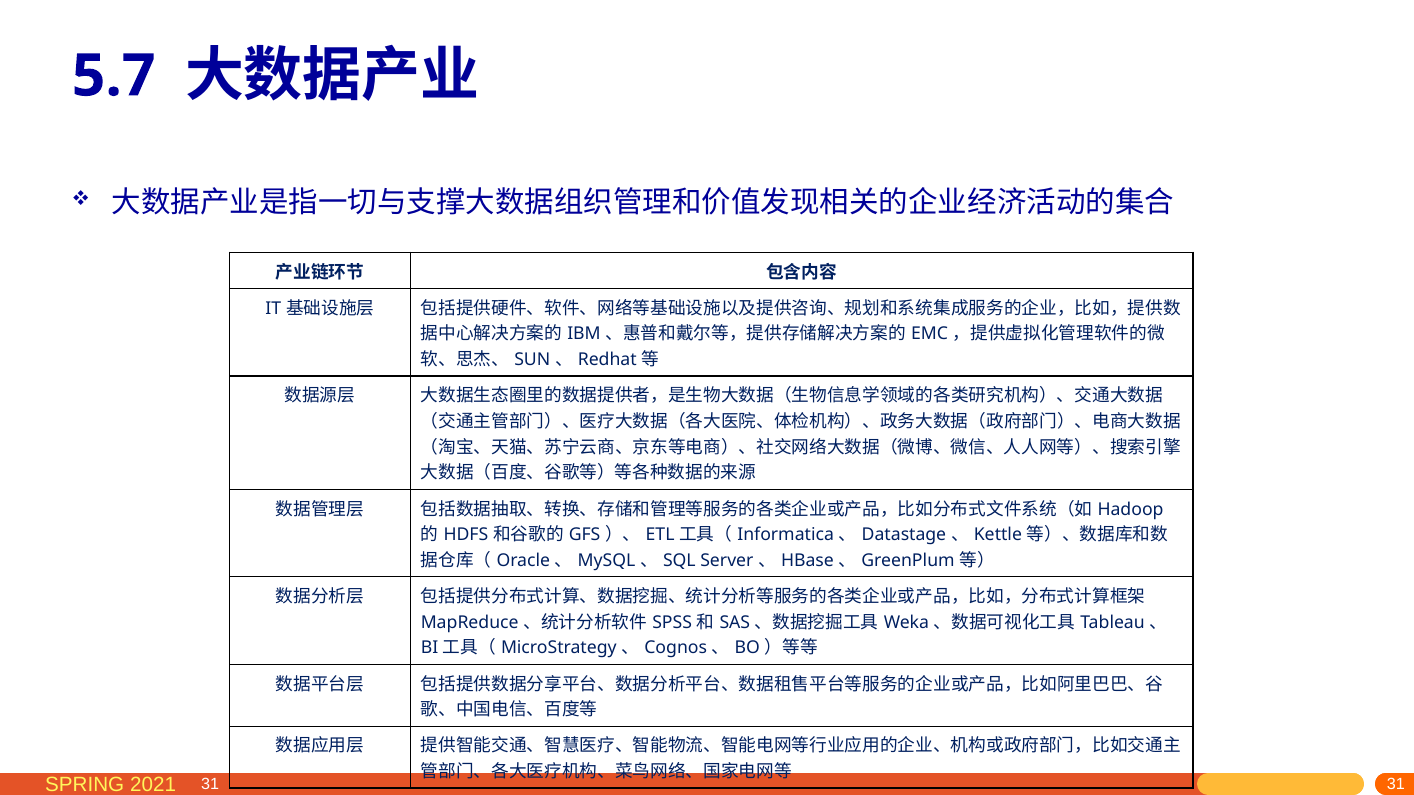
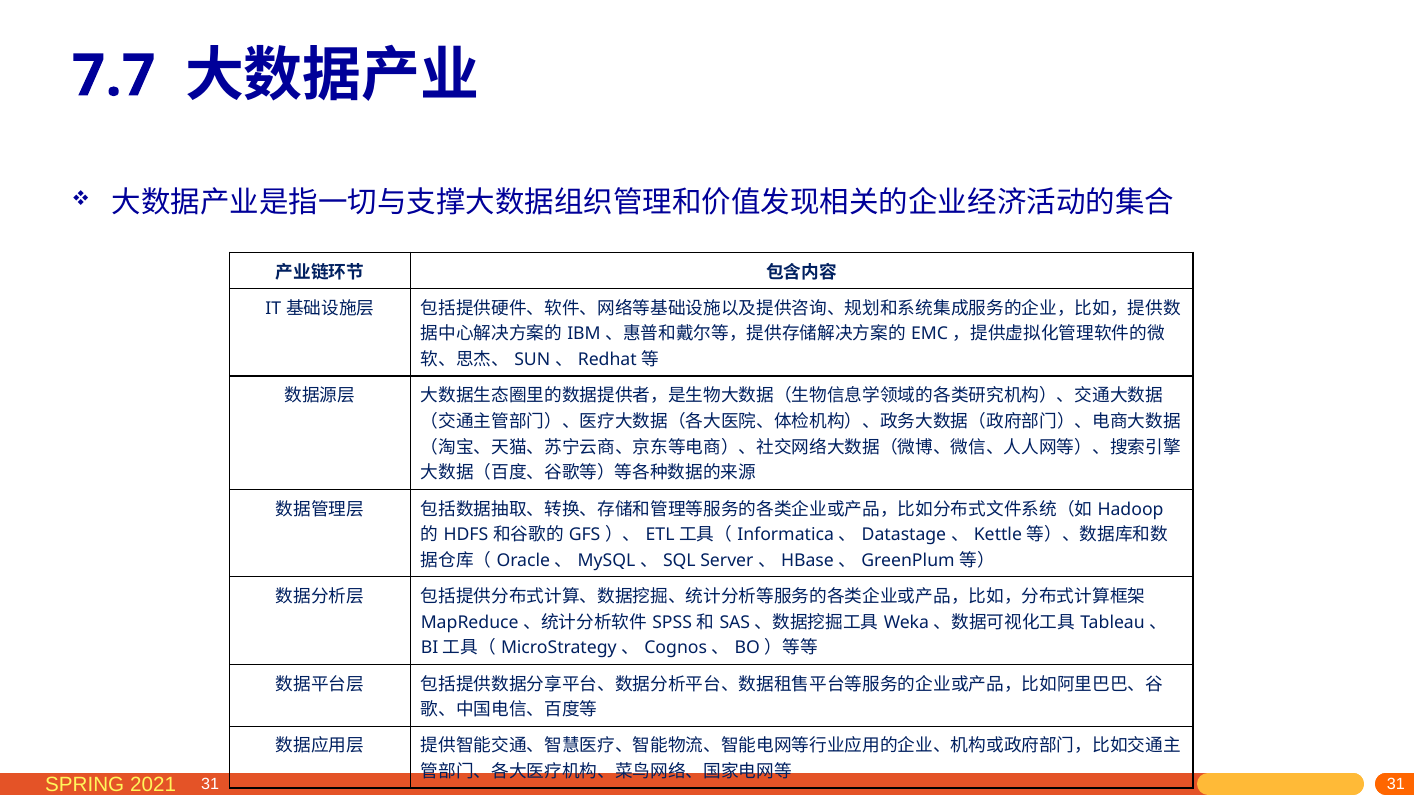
5.7: 5.7 -> 7.7
